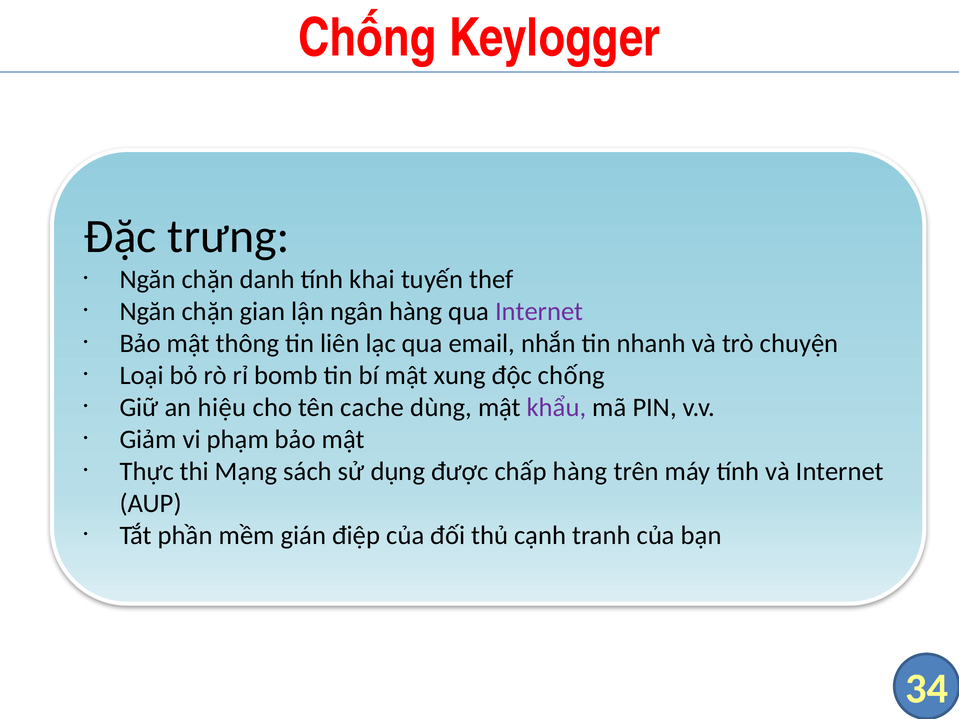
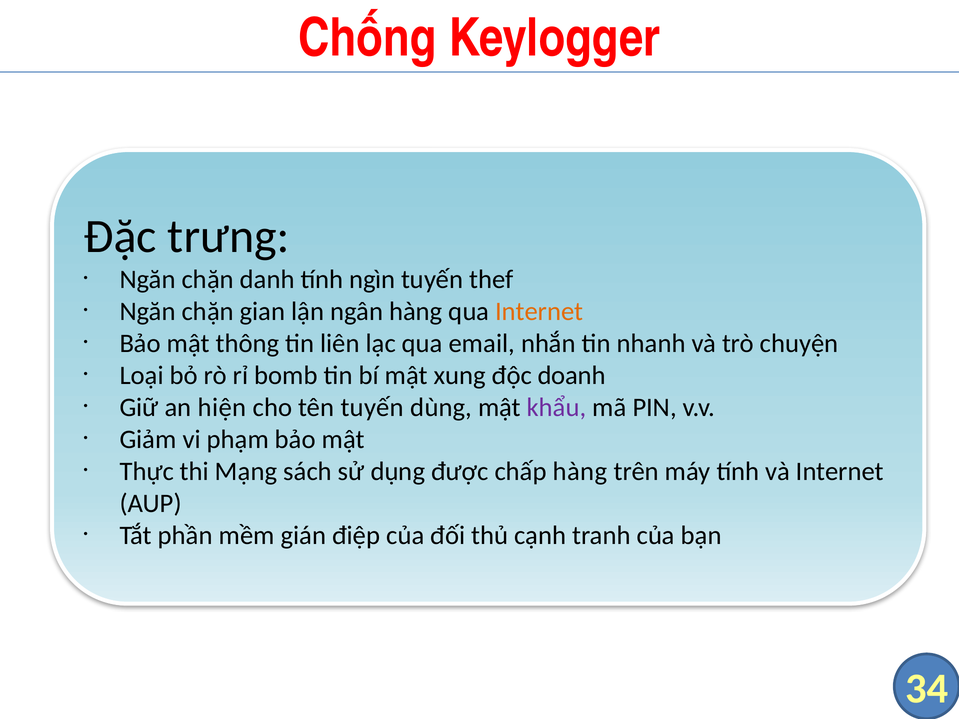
khai: khai -> ngìn
Internet at (539, 312) colour: purple -> orange
độc chống: chống -> doanh
hiệu: hiệu -> hiện
tên cache: cache -> tuyến
